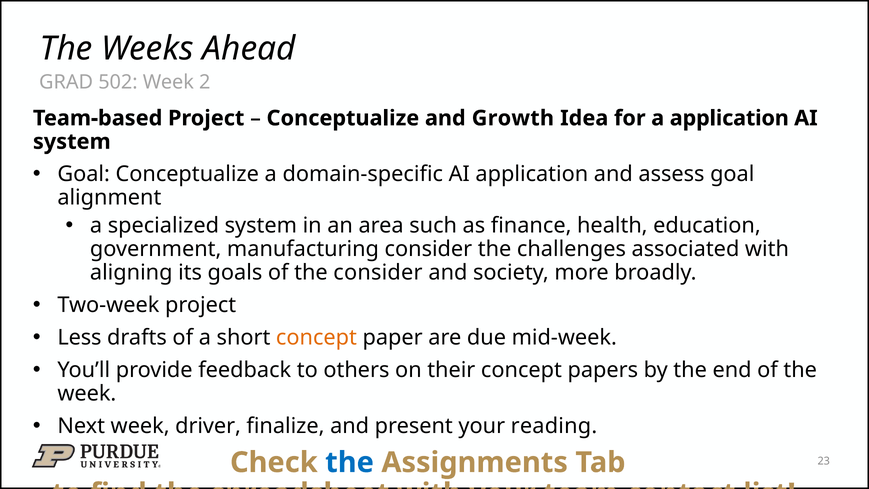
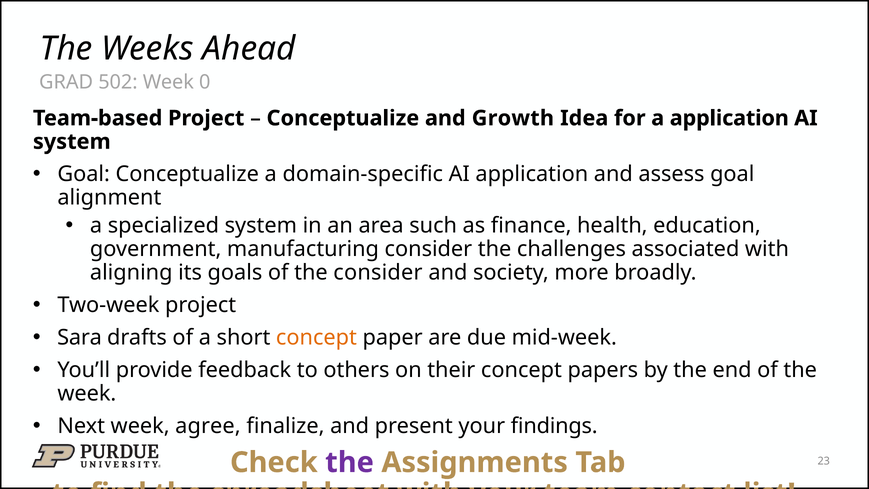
2: 2 -> 0
Less: Less -> Sara
driver: driver -> agree
reading: reading -> findings
the at (350, 462) colour: blue -> purple
